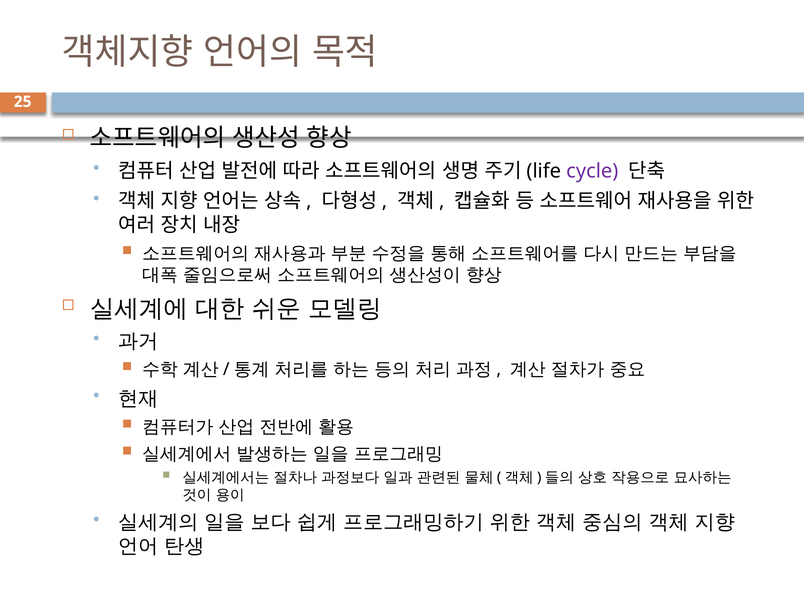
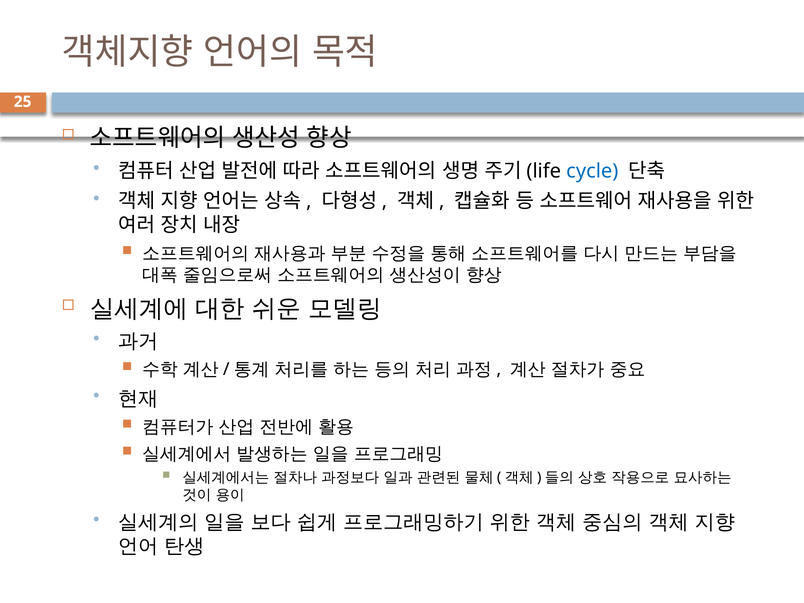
cycle colour: purple -> blue
